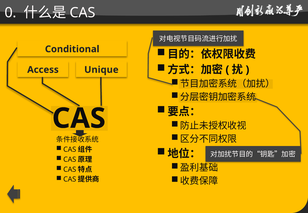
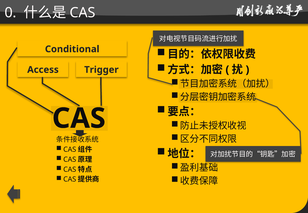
Unique: Unique -> Trigger
